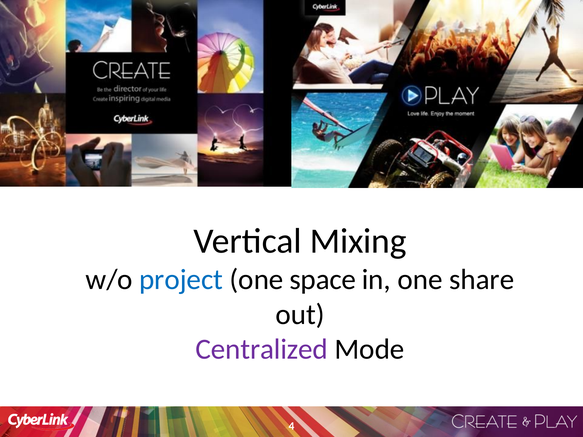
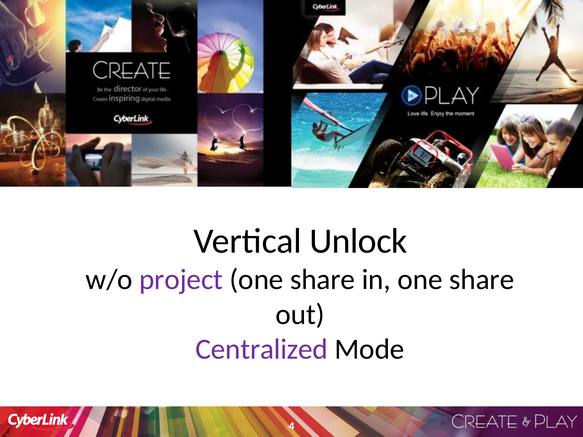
Mixing: Mixing -> Unlock
project colour: blue -> purple
space at (323, 280): space -> share
